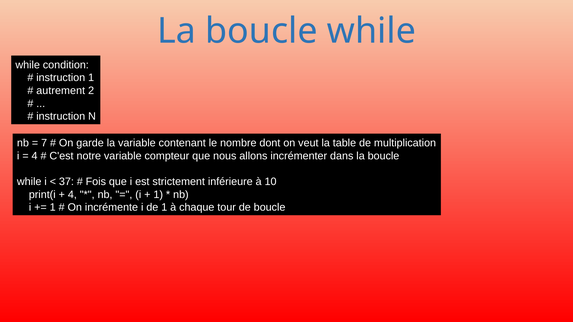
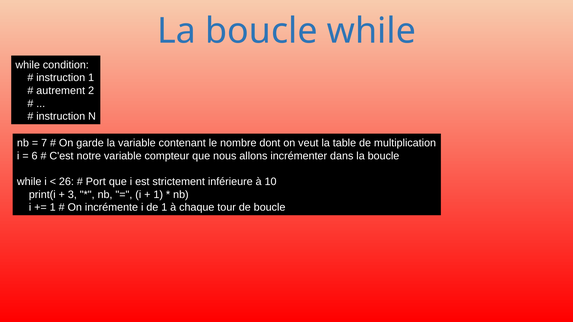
4 at (35, 156): 4 -> 6
37: 37 -> 26
Fois: Fois -> Port
4 at (72, 195): 4 -> 3
